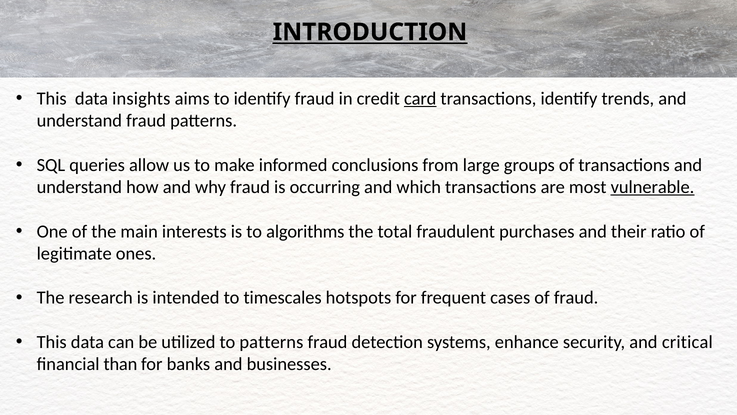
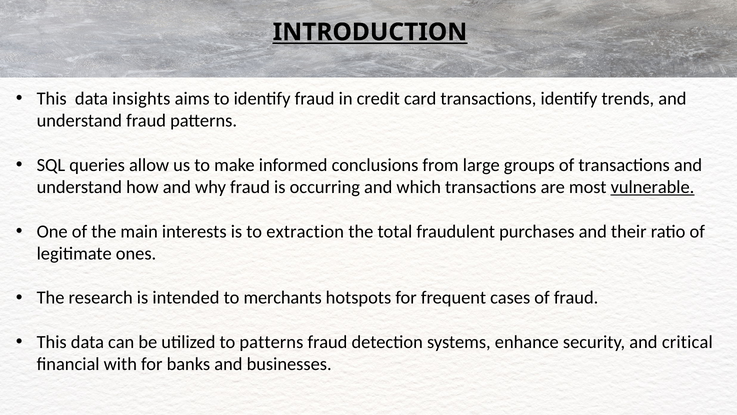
card underline: present -> none
algorithms: algorithms -> extraction
timescales: timescales -> merchants
than: than -> with
